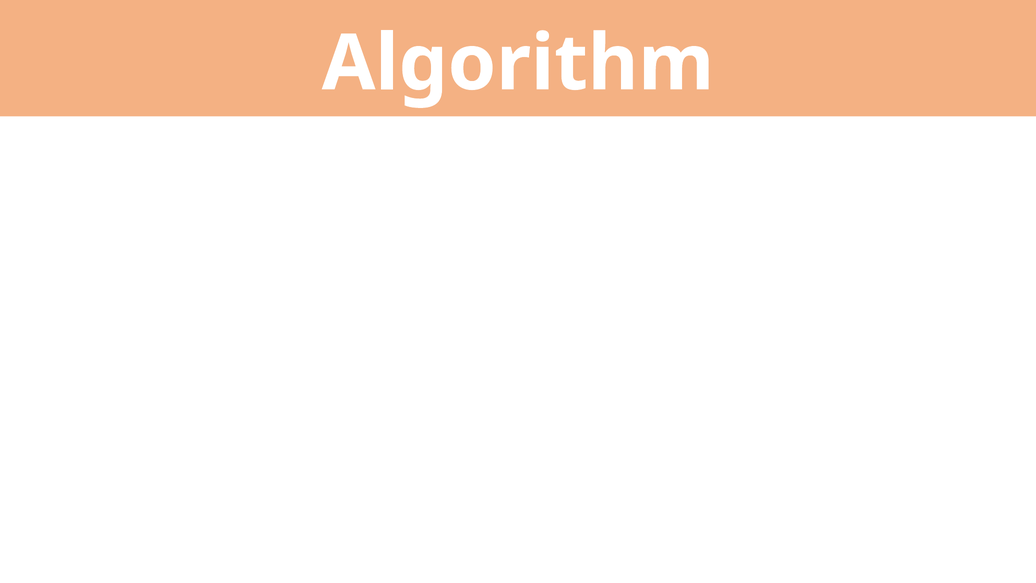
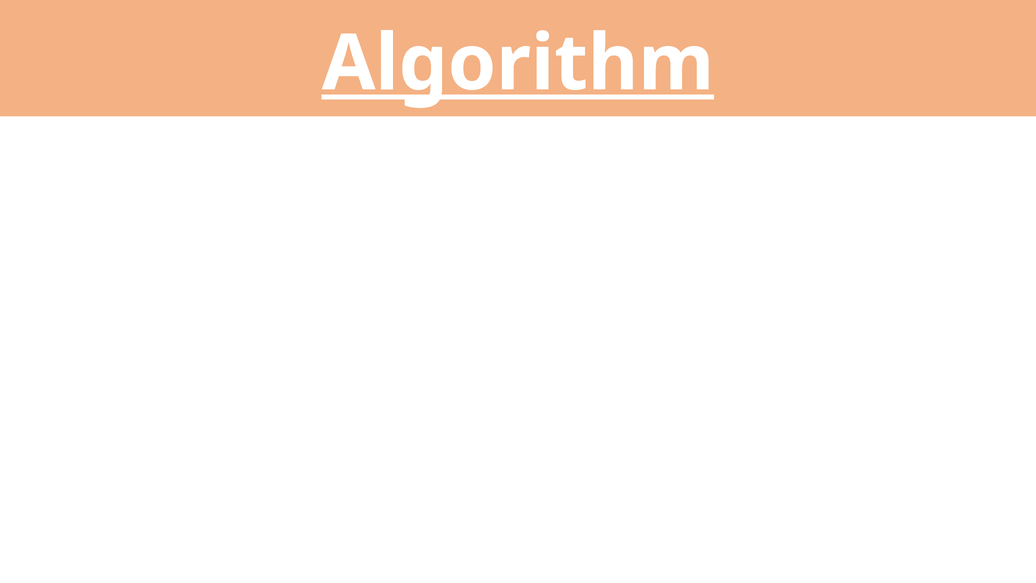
Algorithm underline: none -> present
